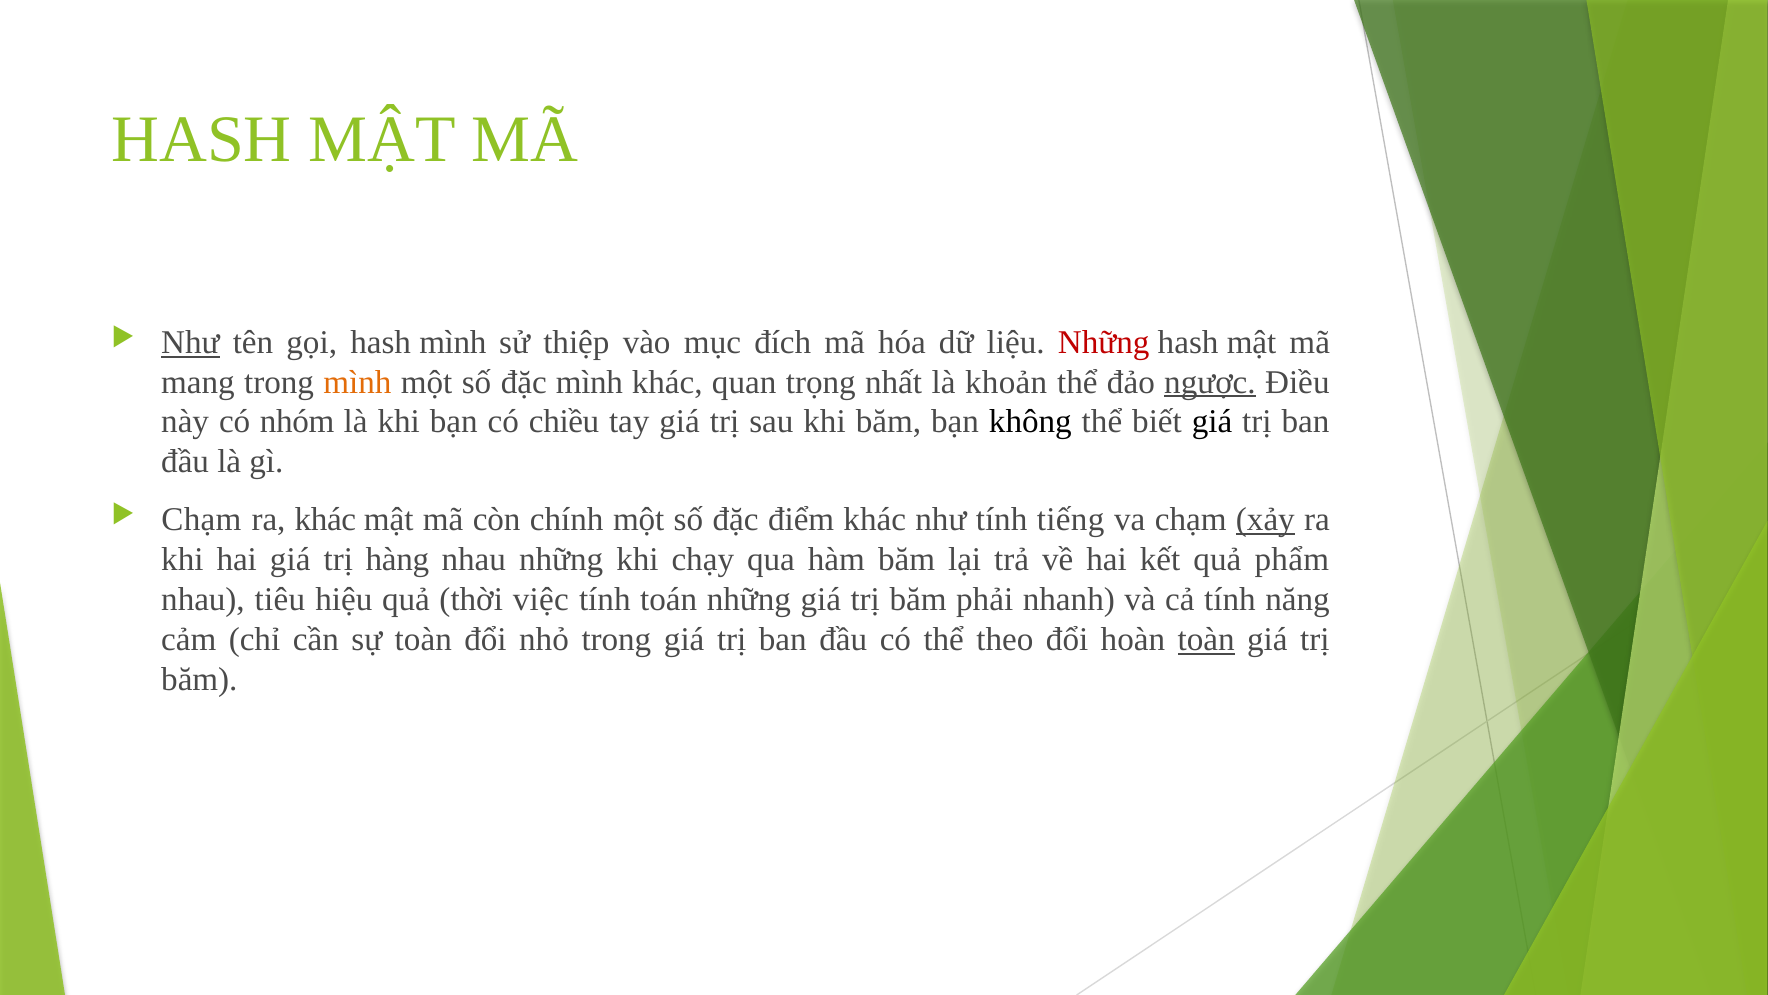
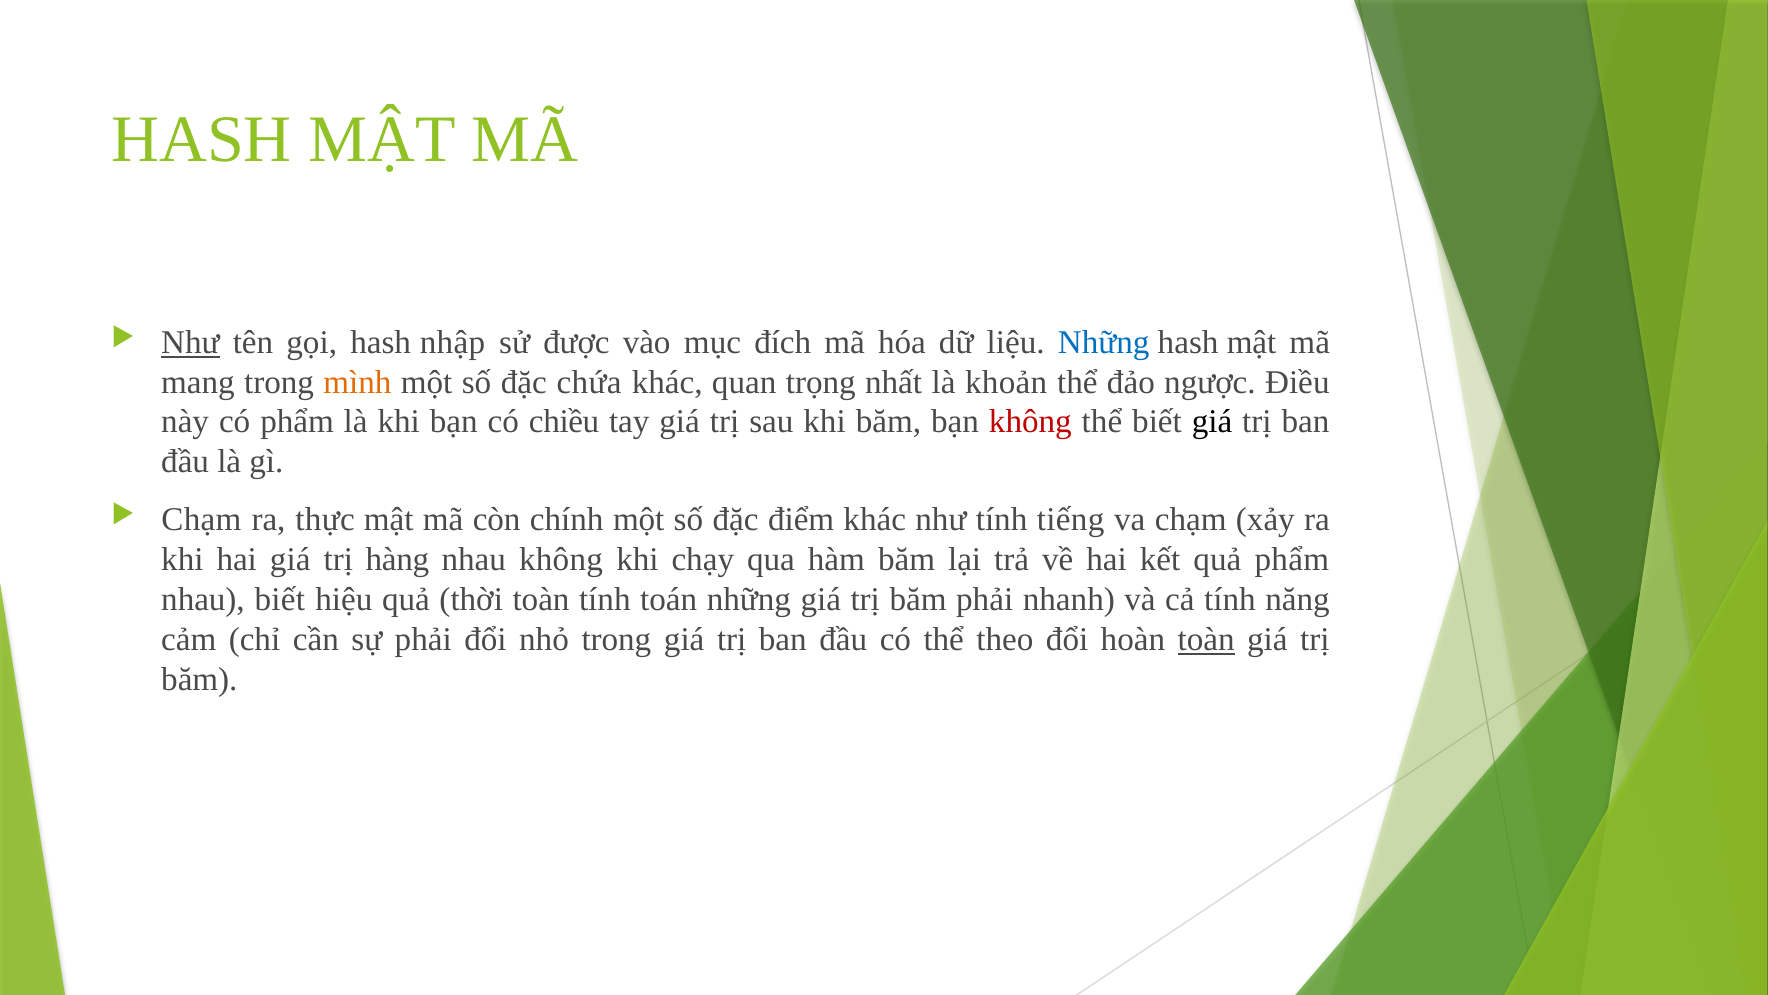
hash mình: mình -> nhập
thiệp: thiệp -> được
Những at (1104, 342) colour: red -> blue
đặc mình: mình -> chứa
ngược underline: present -> none
có nhóm: nhóm -> phẩm
không at (1030, 422) colour: black -> red
ra khác: khác -> thực
xảy underline: present -> none
nhau những: những -> không
nhau tiêu: tiêu -> biết
thời việc: việc -> toàn
sự toàn: toàn -> phải
